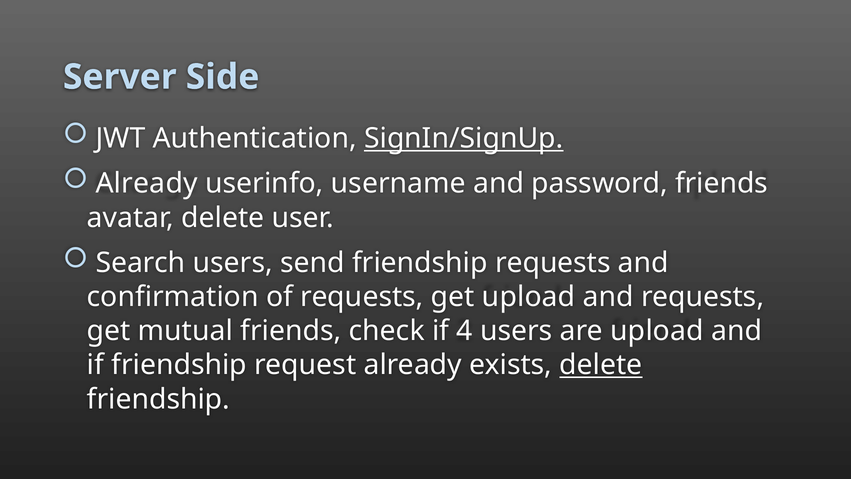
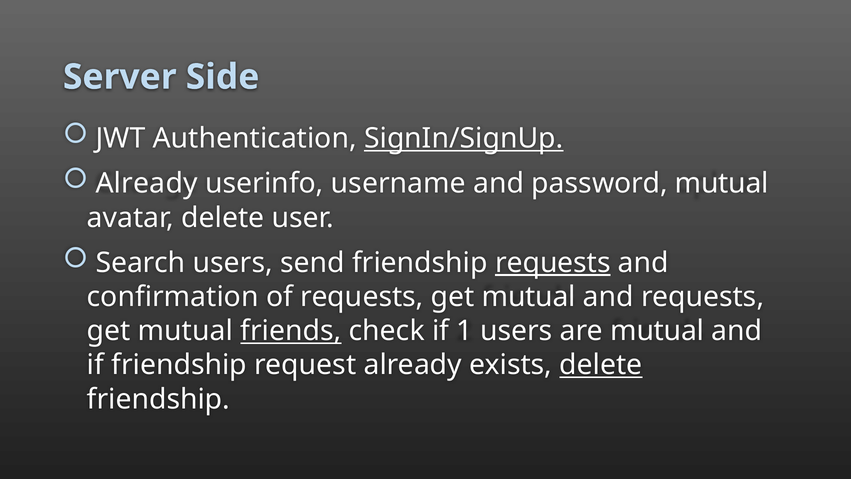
password friends: friends -> mutual
requests at (553, 263) underline: none -> present
of requests get upload: upload -> mutual
friends at (291, 331) underline: none -> present
4: 4 -> 1
are upload: upload -> mutual
